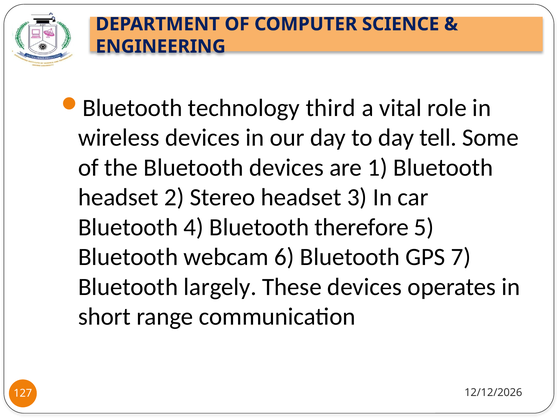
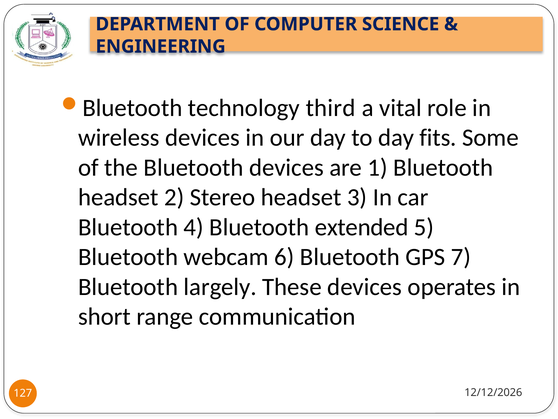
tell: tell -> fits
therefore: therefore -> extended
